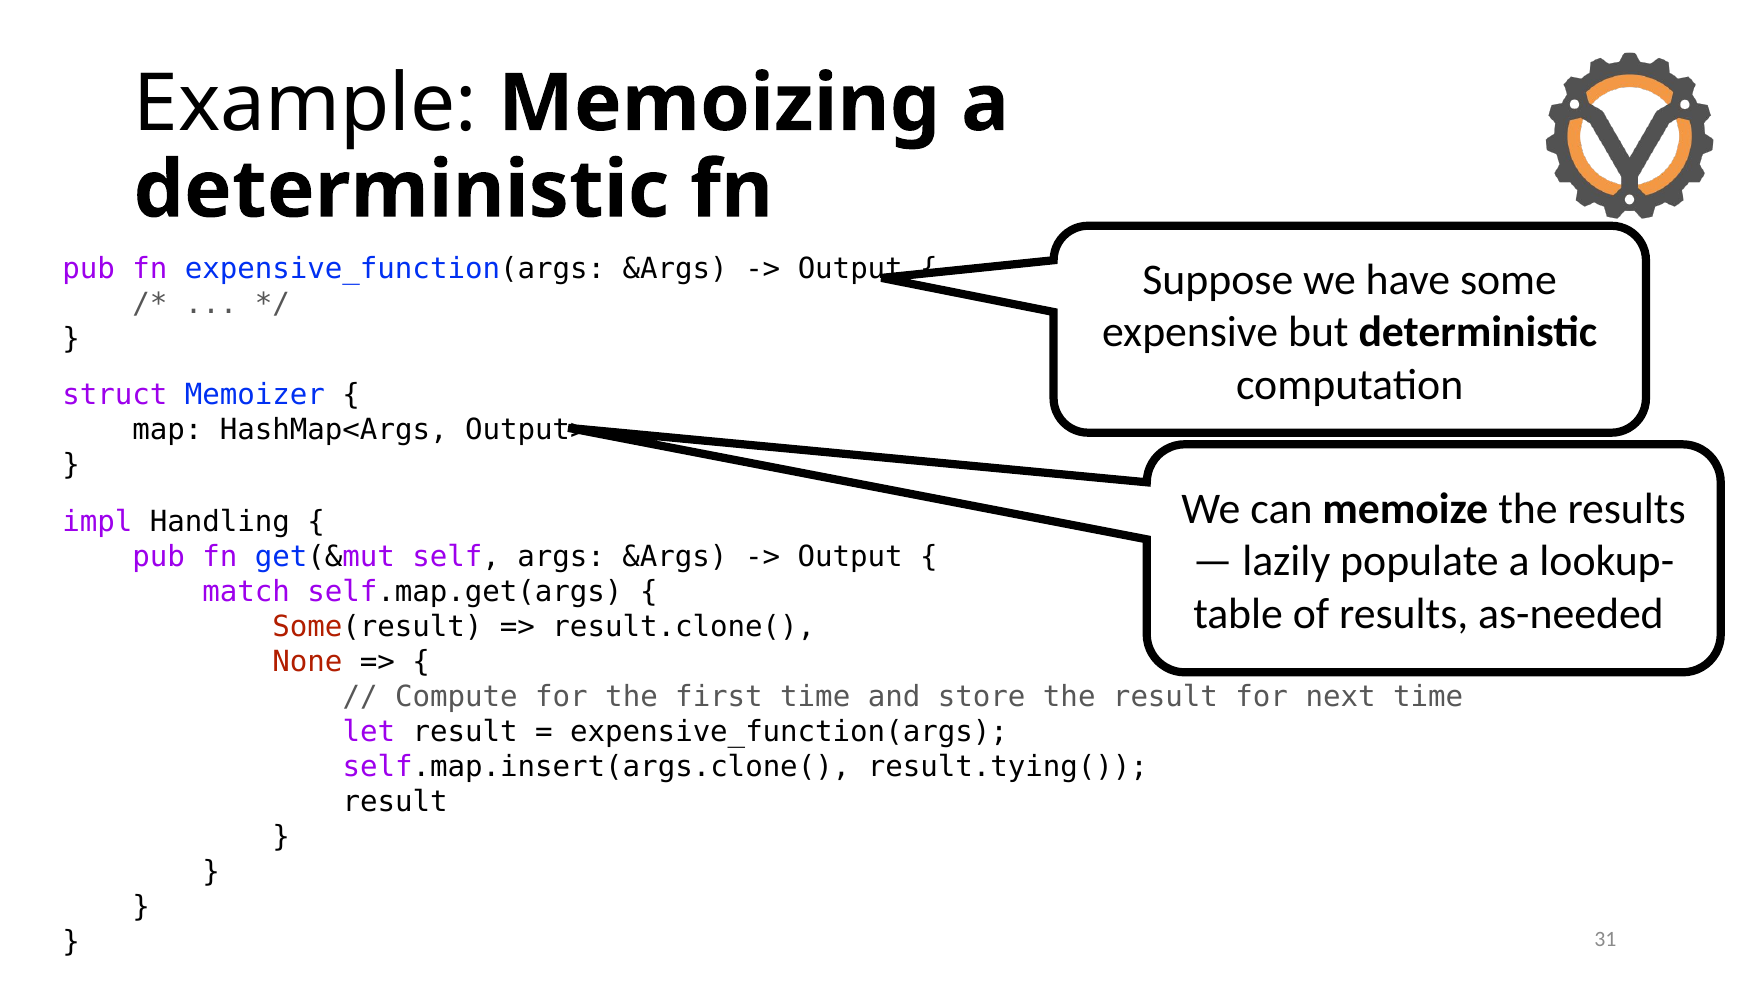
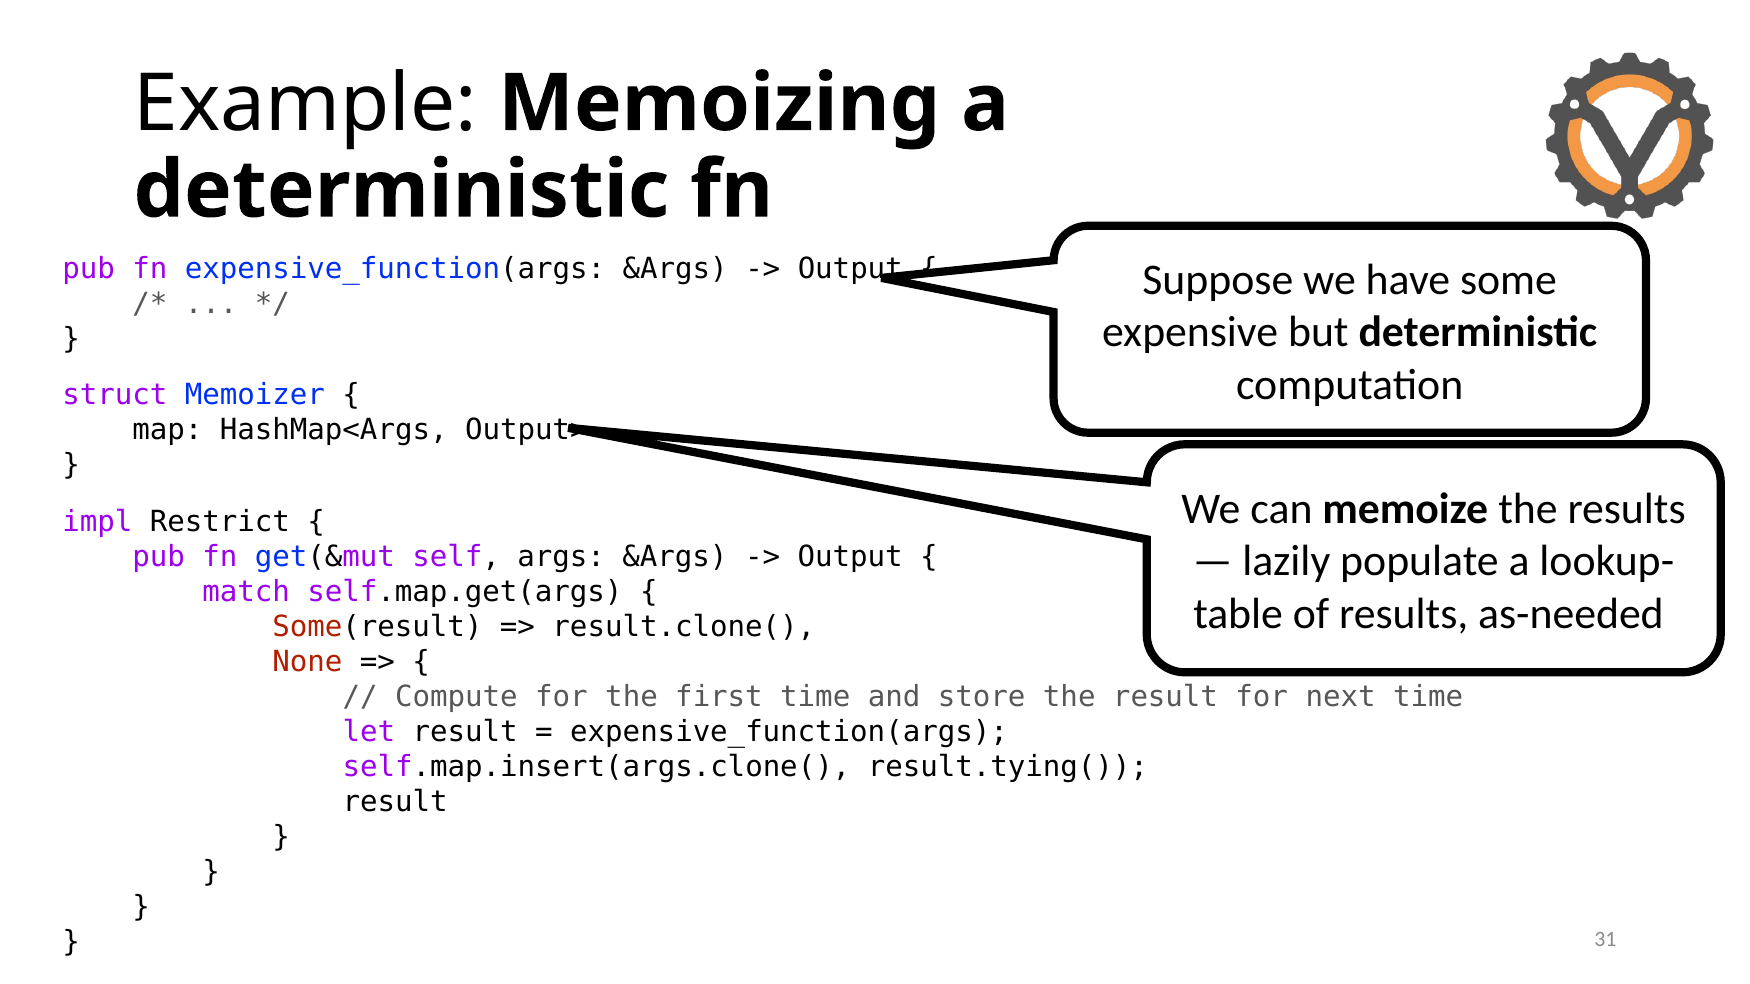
Handling: Handling -> Restrict
